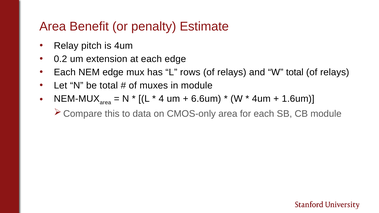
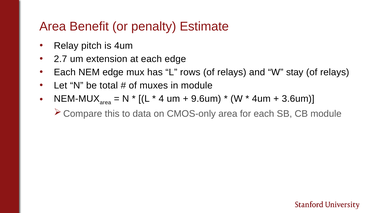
0.2: 0.2 -> 2.7
W total: total -> stay
6.6um: 6.6um -> 9.6um
1.6um: 1.6um -> 3.6um
